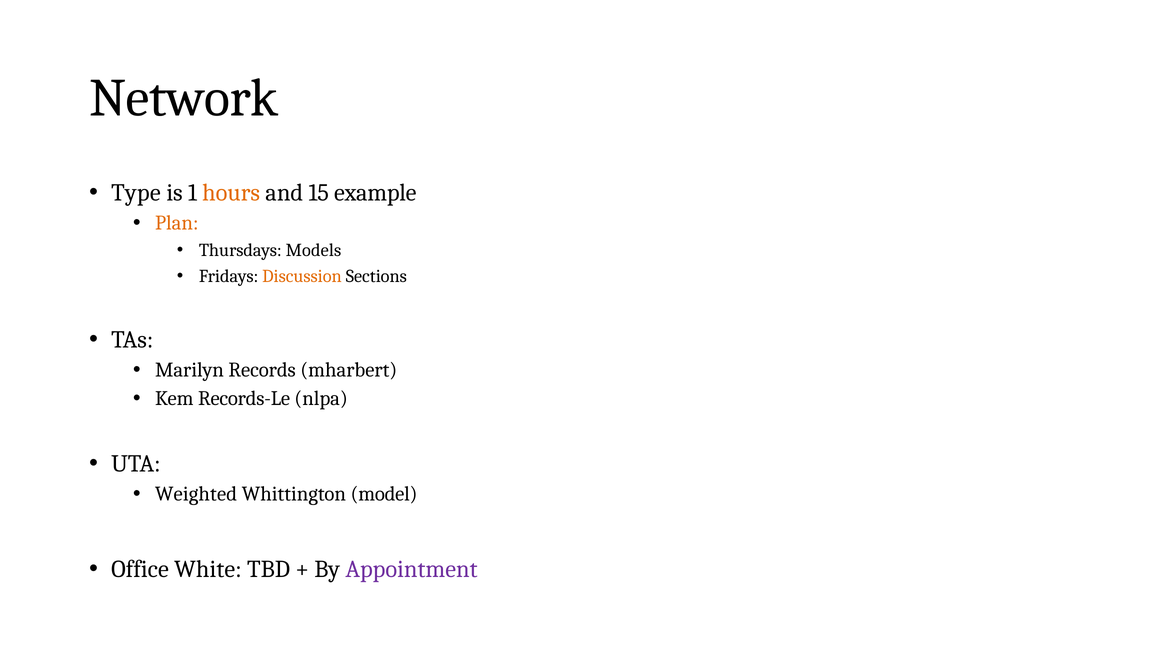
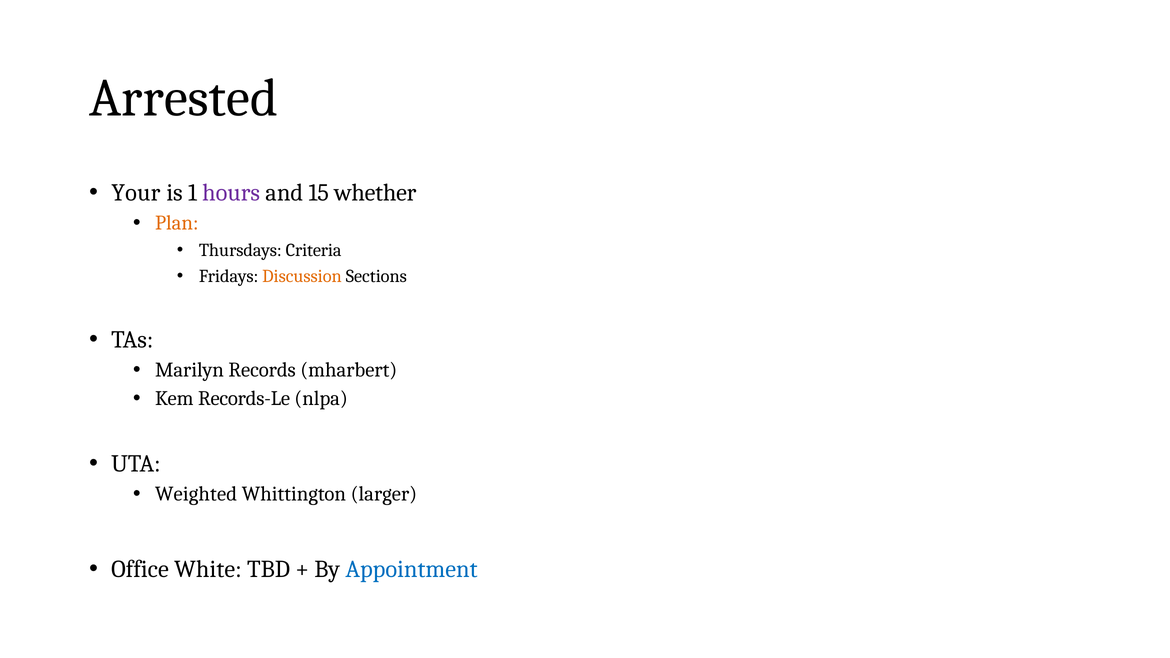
Network: Network -> Arrested
Type: Type -> Your
hours colour: orange -> purple
example: example -> whether
Models: Models -> Criteria
model: model -> larger
Appointment colour: purple -> blue
